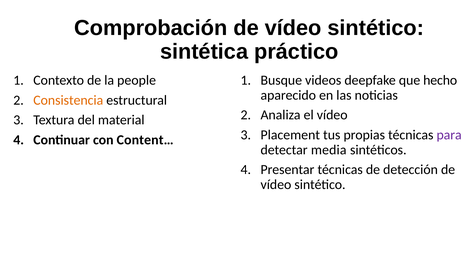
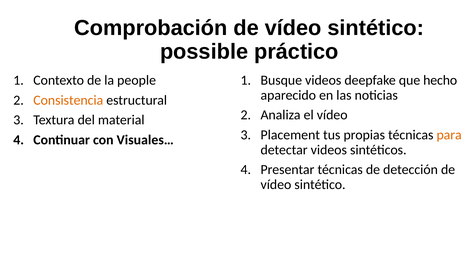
sintética: sintética -> possible
para colour: purple -> orange
Content…: Content… -> Visuales…
detectar media: media -> videos
